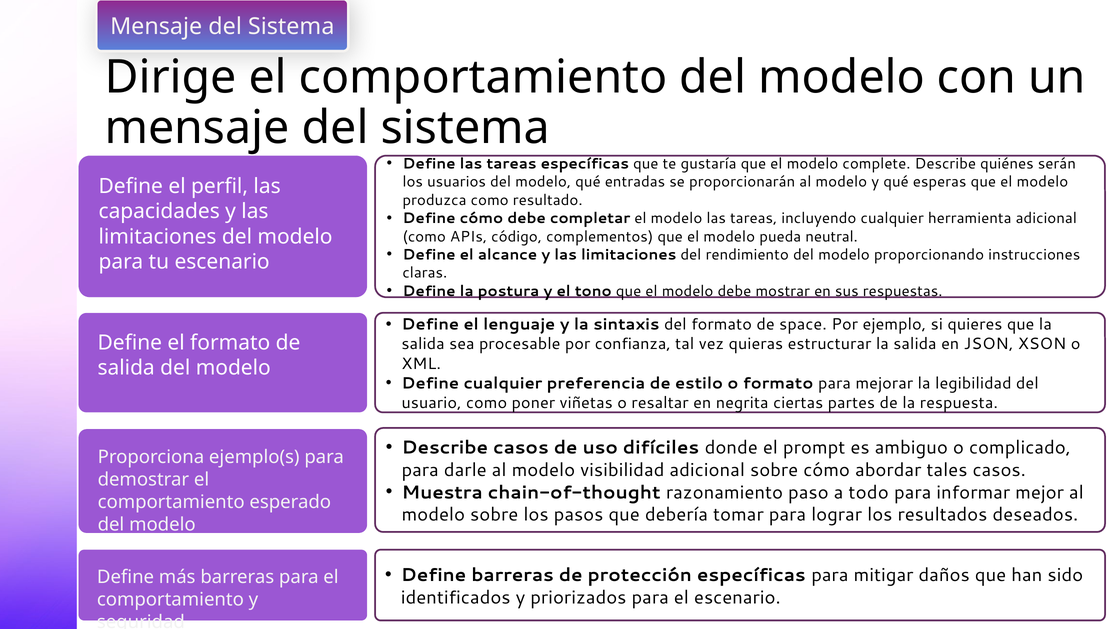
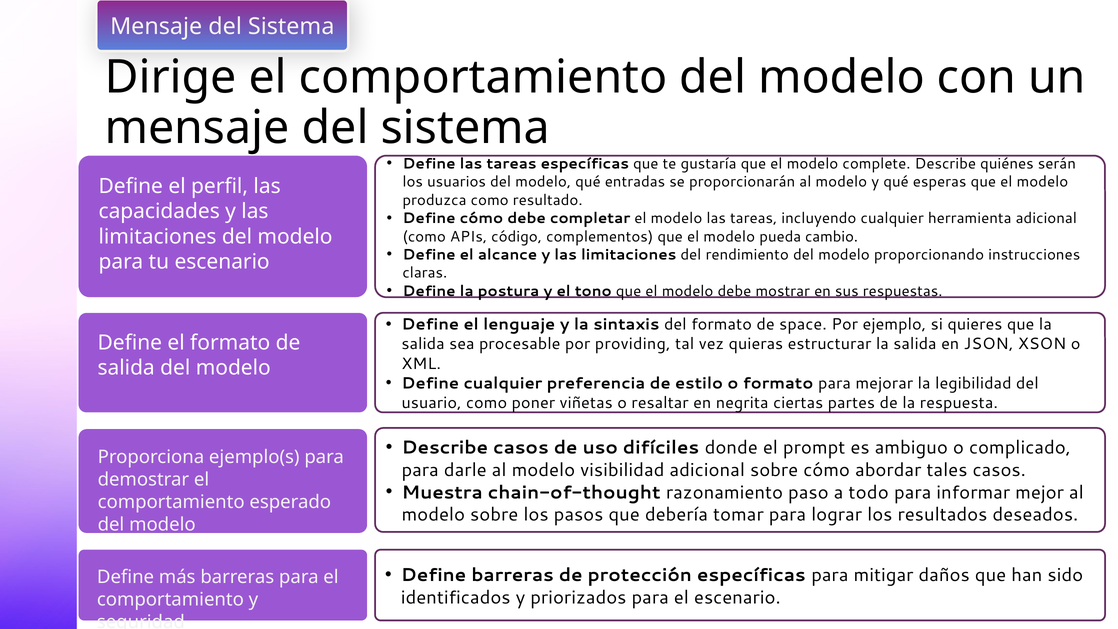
neutral: neutral -> cambio
confianza: confianza -> providing
